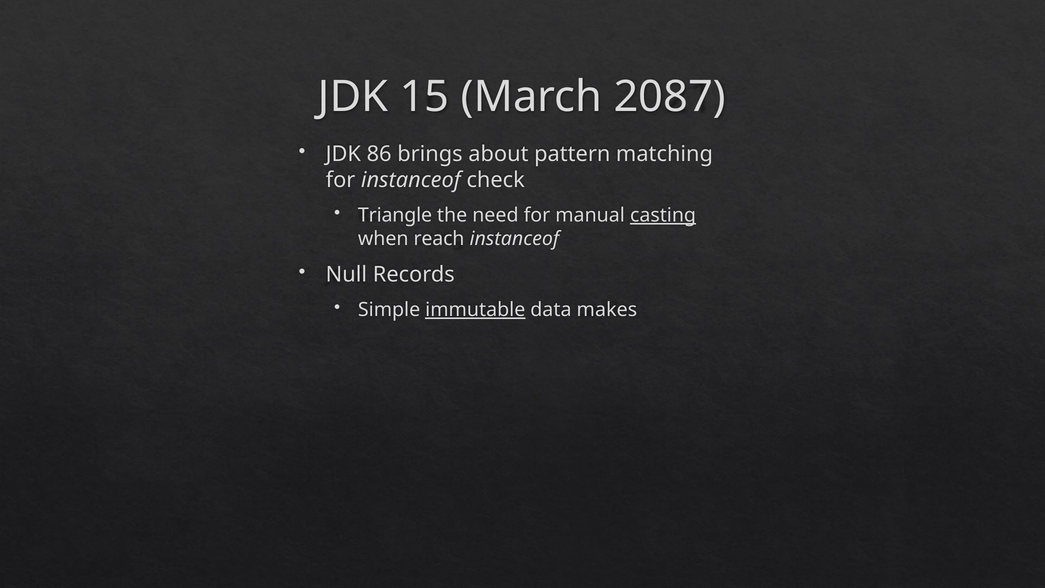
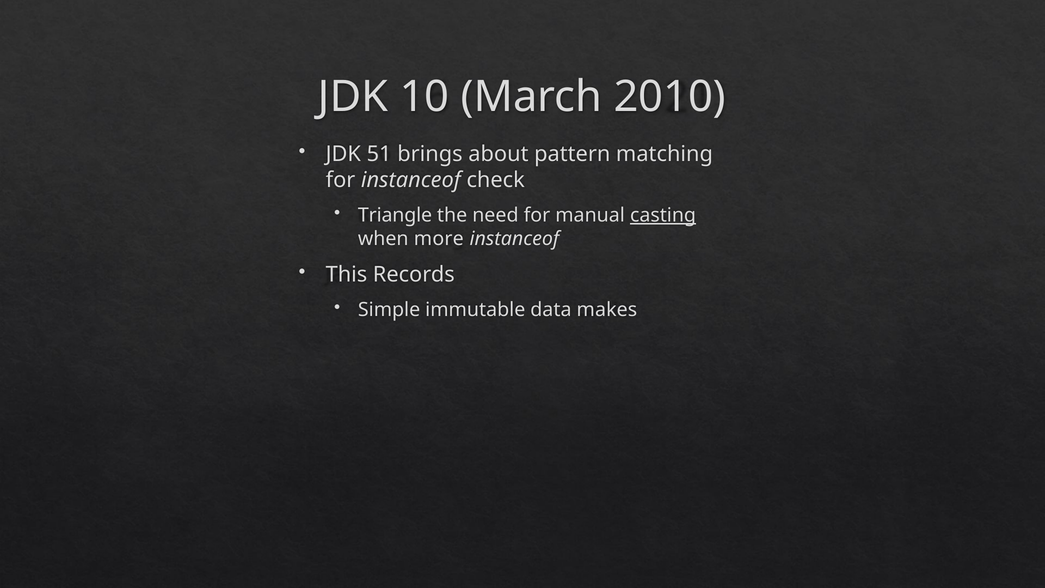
15: 15 -> 10
2087: 2087 -> 2010
86: 86 -> 51
reach: reach -> more
Null: Null -> This
immutable underline: present -> none
